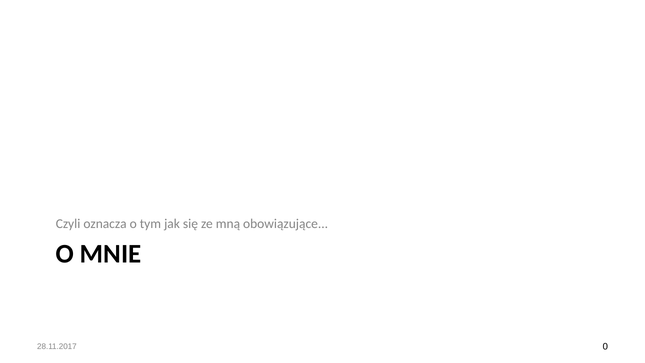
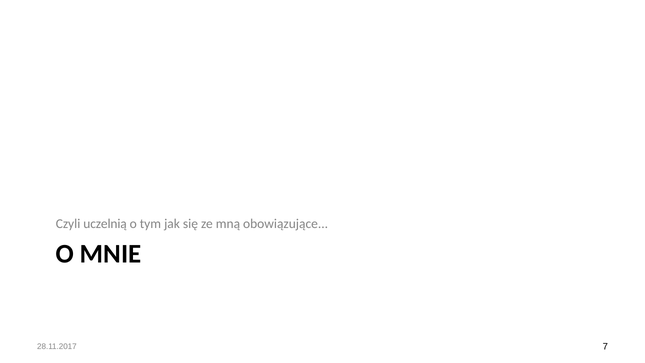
oznacza: oznacza -> uczelnią
0: 0 -> 7
